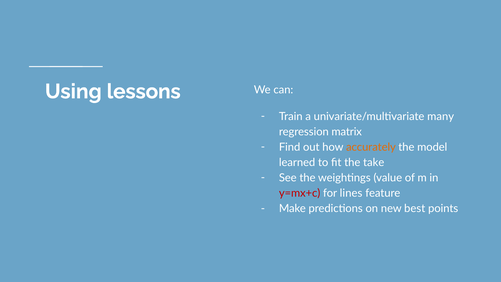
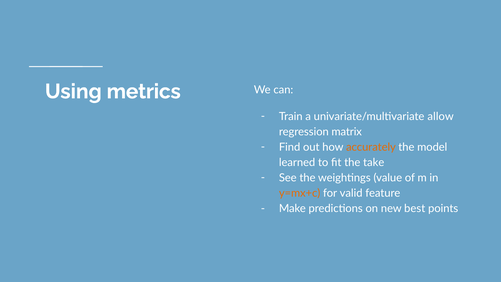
lessons: lessons -> metrics
many: many -> allow
y=mx+c colour: red -> orange
lines: lines -> valid
